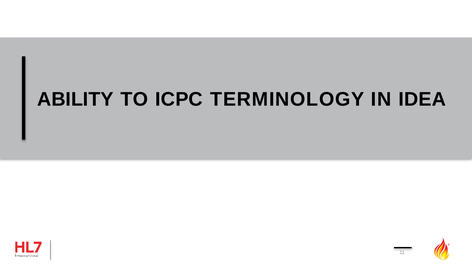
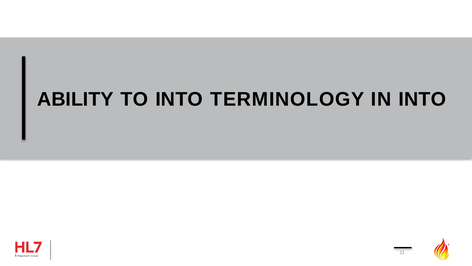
TO ICPC: ICPC -> INTO
IN IDEA: IDEA -> INTO
